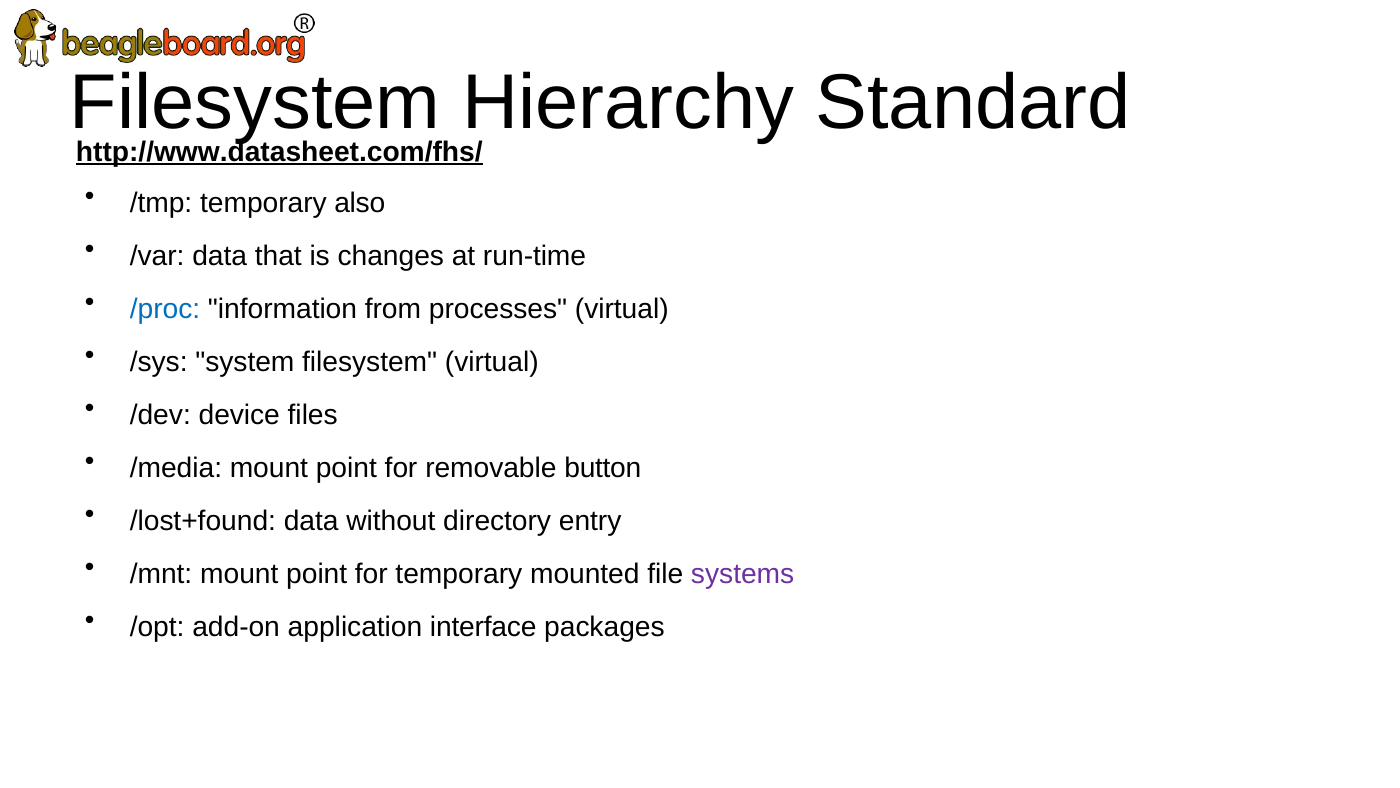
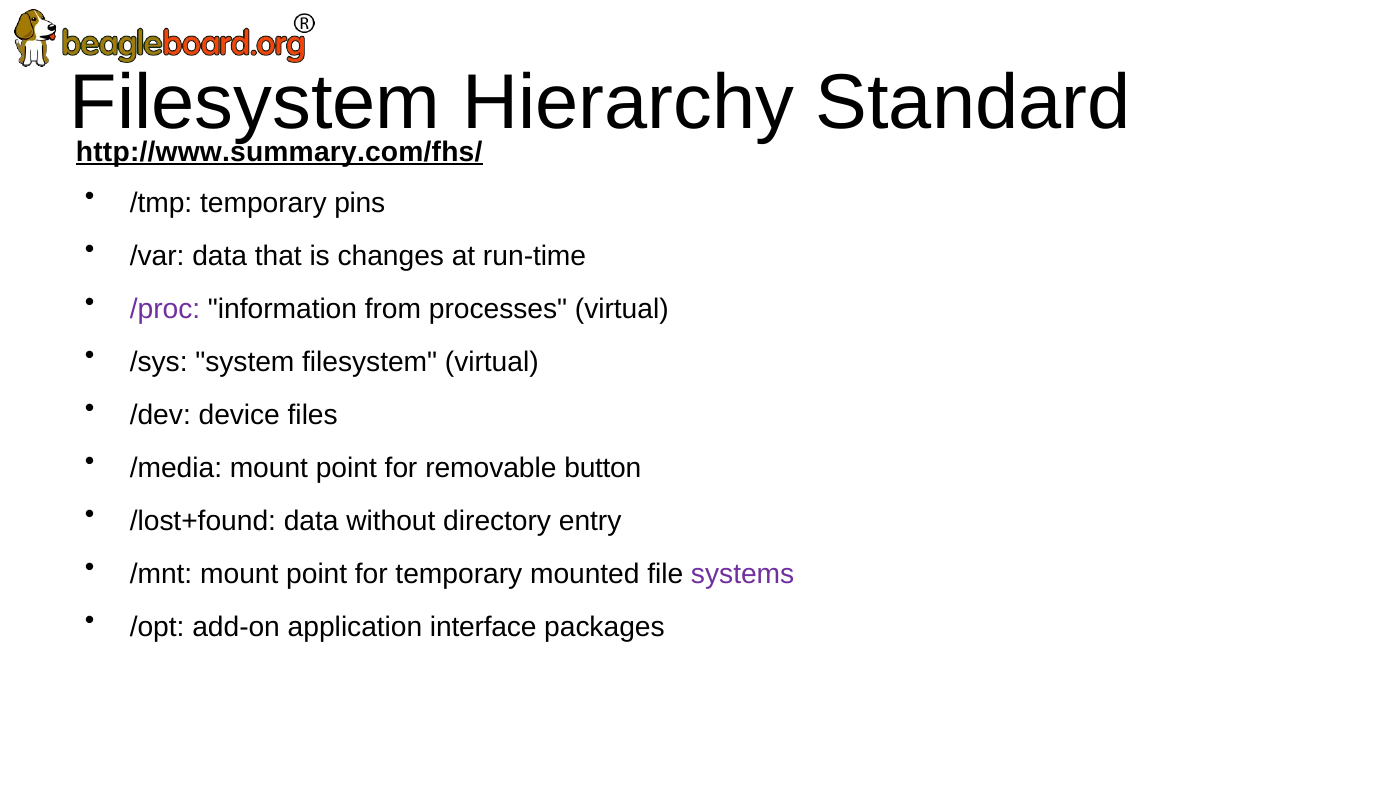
http://www.datasheet.com/fhs/: http://www.datasheet.com/fhs/ -> http://www.summary.com/fhs/
also: also -> pins
/proc colour: blue -> purple
